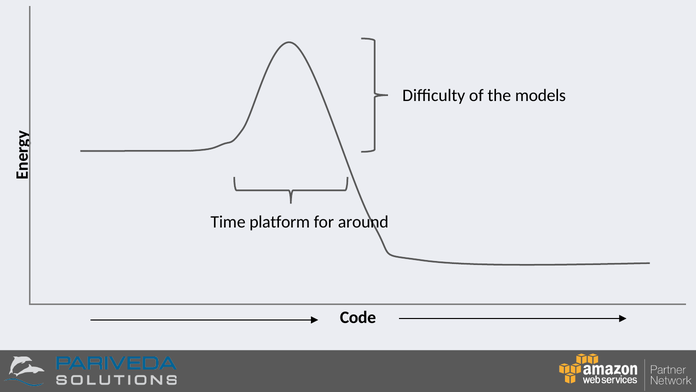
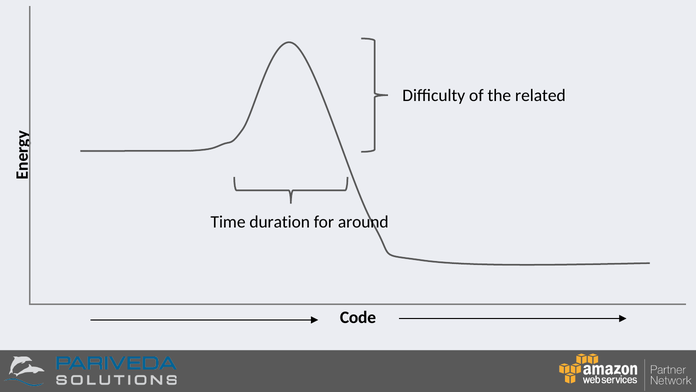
models: models -> related
platform: platform -> duration
